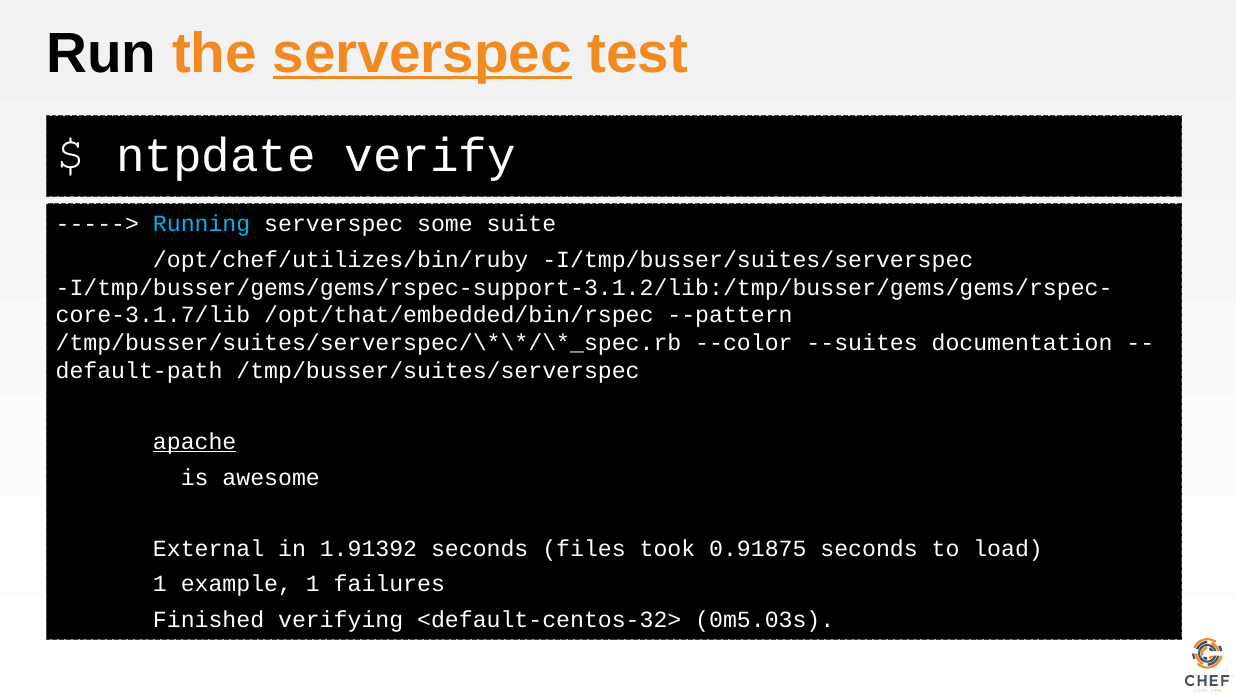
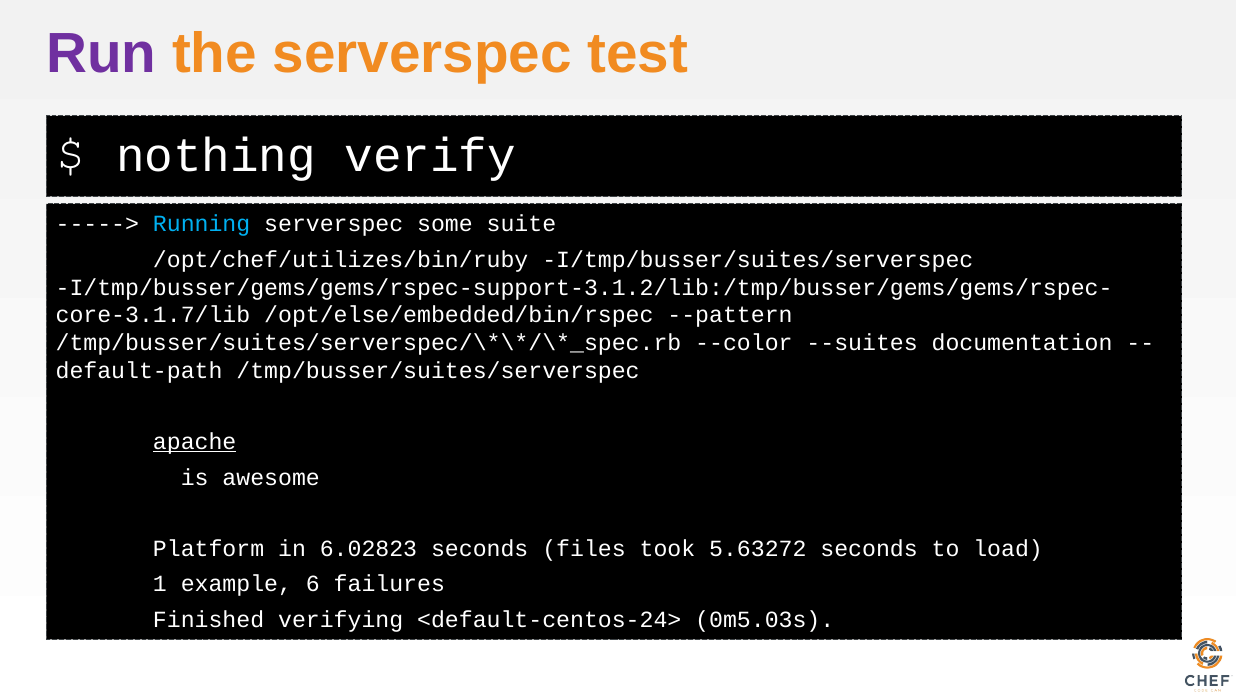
Run colour: black -> purple
serverspec at (422, 53) underline: present -> none
ntpdate: ntpdate -> nothing
/opt/that/embedded/bin/rspec: /opt/that/embedded/bin/rspec -> /opt/else/embedded/bin/rspec
External: External -> Platform
1.91392: 1.91392 -> 6.02823
0.91875: 0.91875 -> 5.63272
example 1: 1 -> 6
<default-centos-32>: <default-centos-32> -> <default-centos-24>
